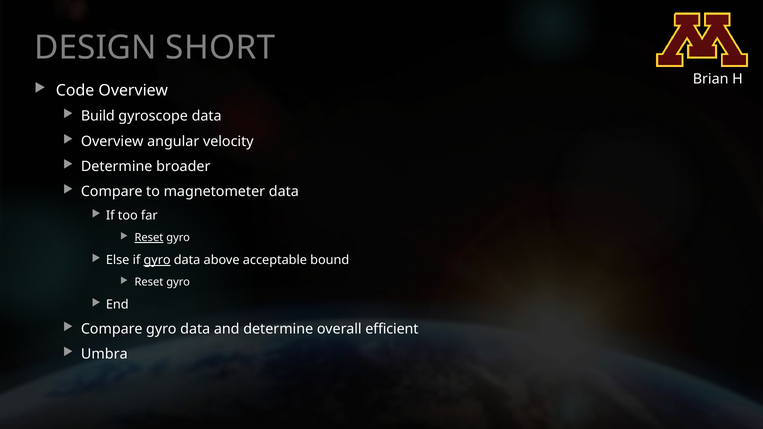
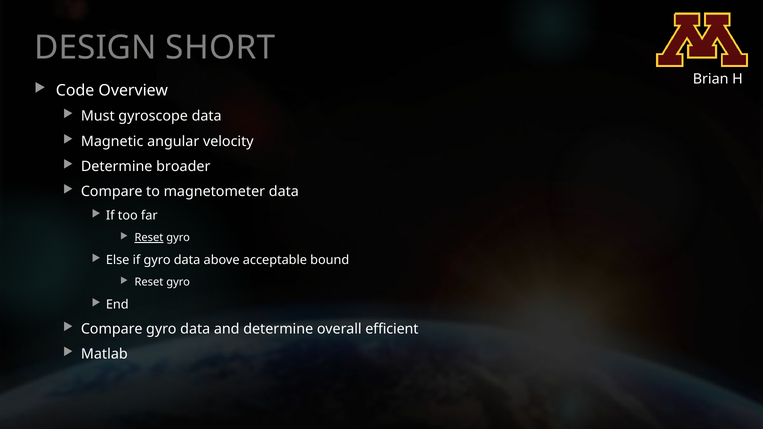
Build: Build -> Must
Overview at (112, 141): Overview -> Magnetic
gyro at (157, 260) underline: present -> none
Umbra: Umbra -> Matlab
